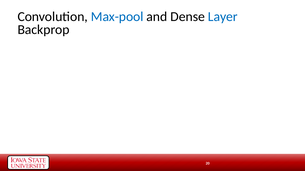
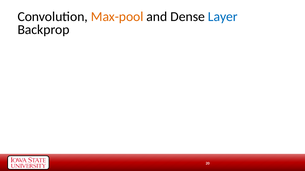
Max-pool colour: blue -> orange
